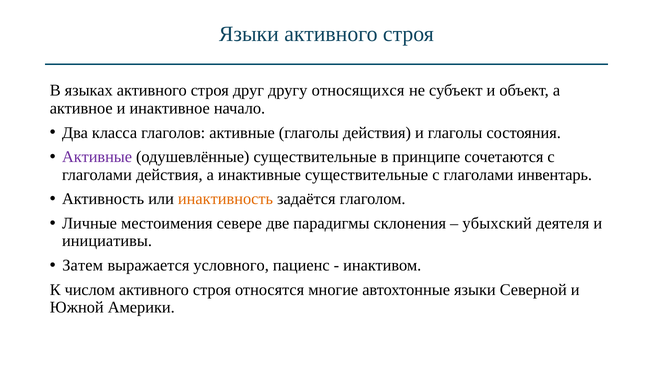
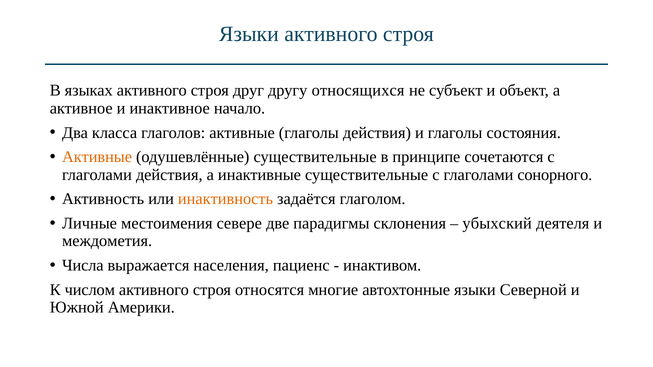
Активные at (97, 157) colour: purple -> orange
инвентарь: инвентарь -> сонорного
инициативы: инициативы -> междометия
Затем: Затем -> Числа
условного: условного -> населения
